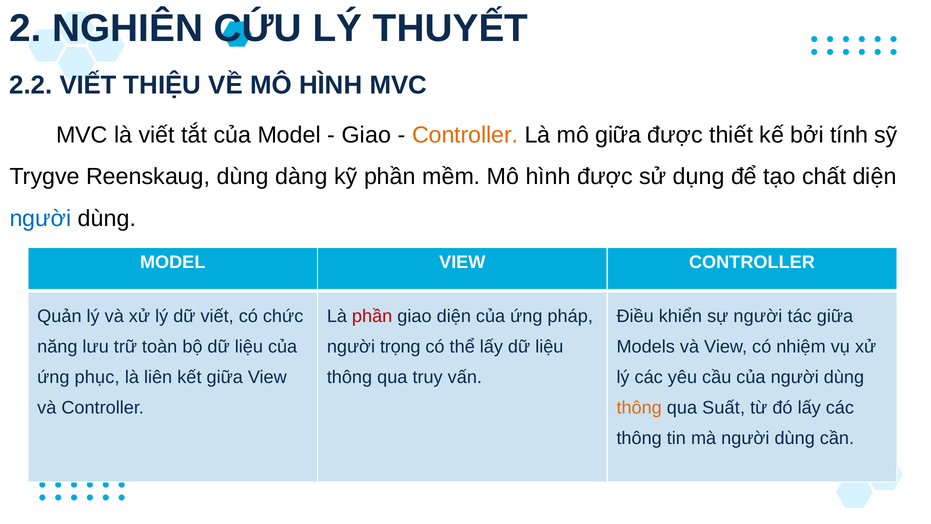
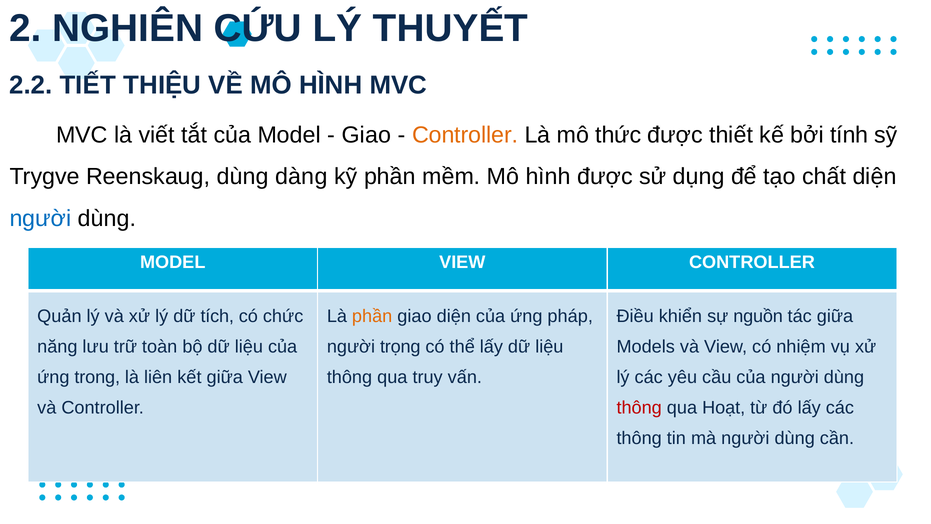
2.2 VIẾT: VIẾT -> TIẾT
mô giữa: giữa -> thức
dữ viết: viết -> tích
phần at (372, 316) colour: red -> orange
sự người: người -> nguồn
phục: phục -> trong
thông at (639, 408) colour: orange -> red
Suất: Suất -> Hoạt
